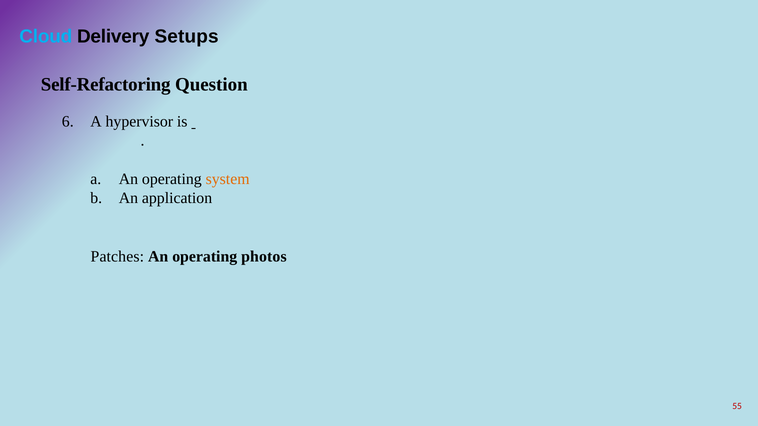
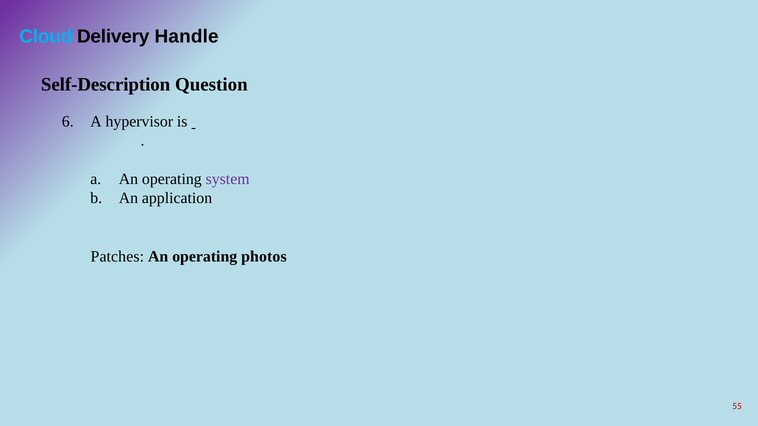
Setups: Setups -> Handle
Self-Refactoring: Self-Refactoring -> Self-Description
system colour: orange -> purple
